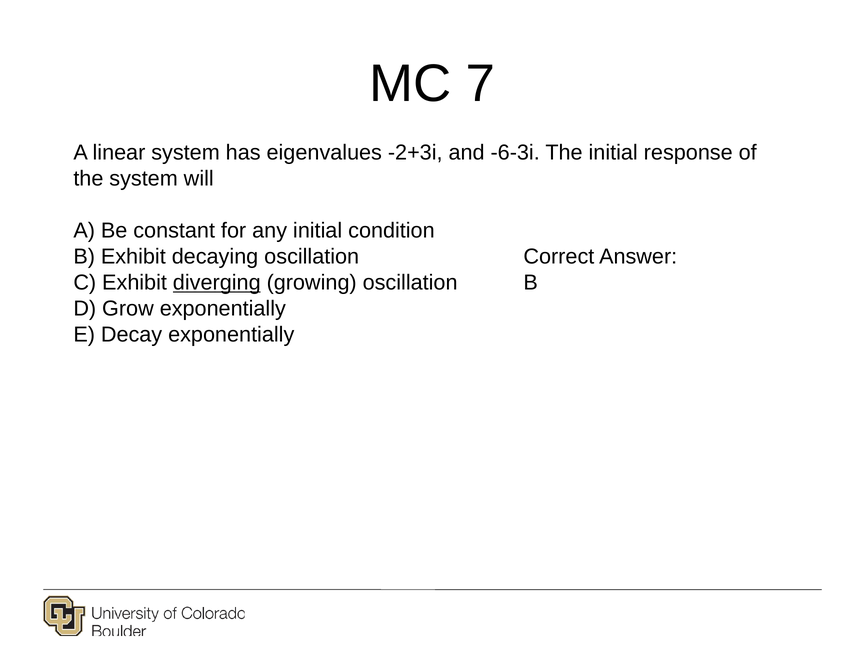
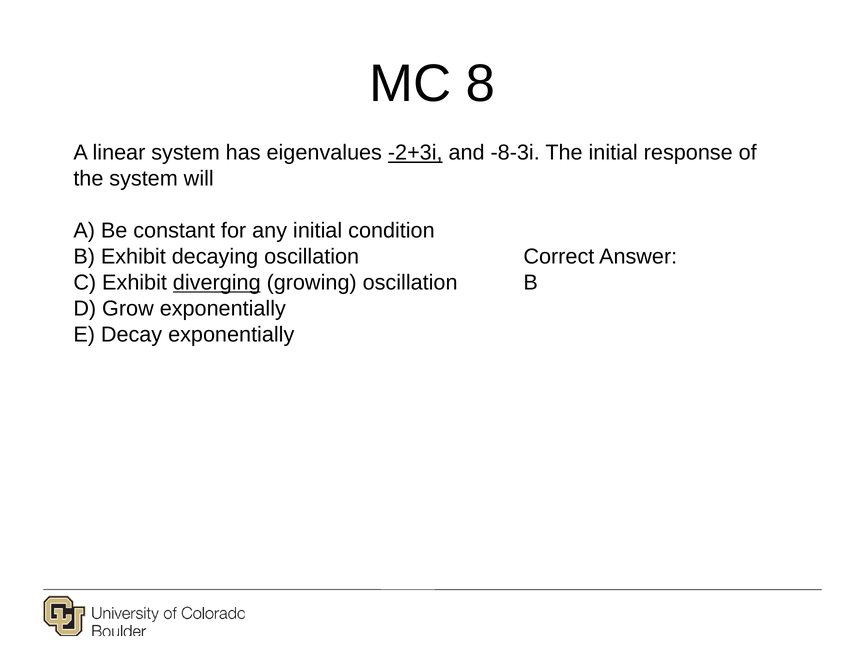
7: 7 -> 8
-2+3i underline: none -> present
-6-3i: -6-3i -> -8-3i
